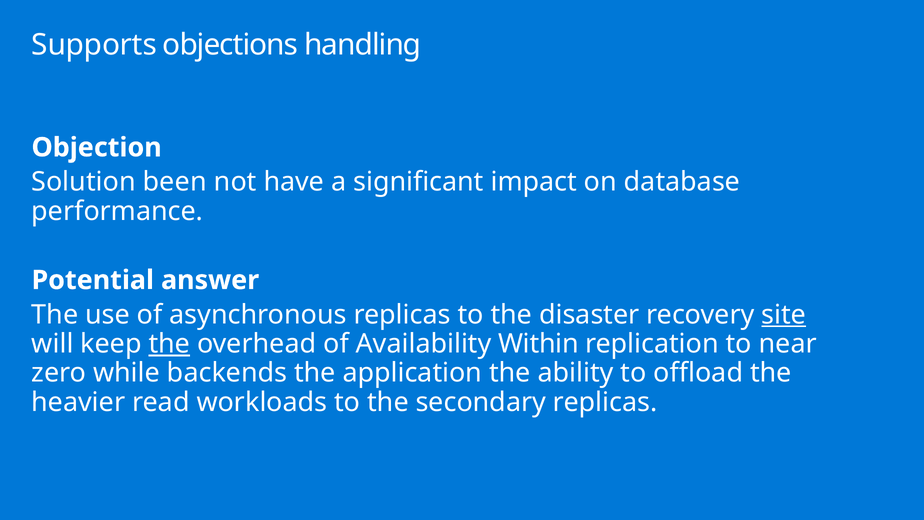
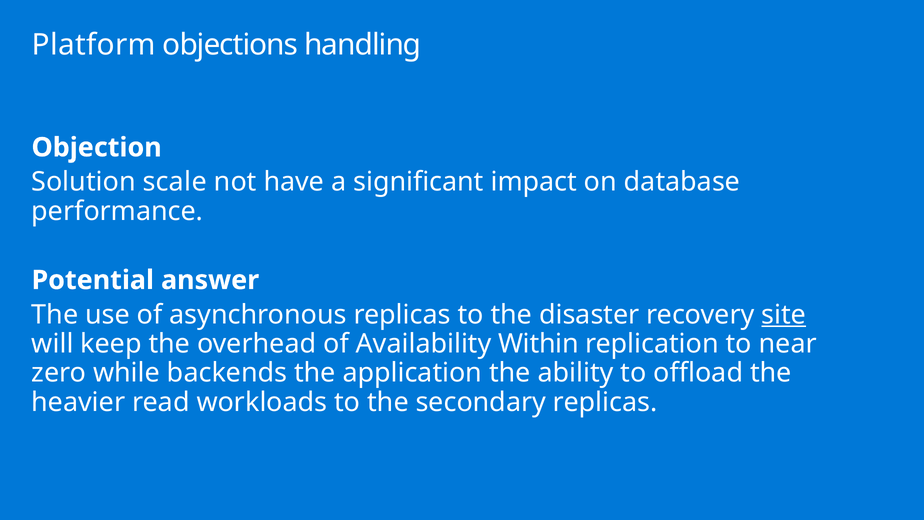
Supports: Supports -> Platform
been: been -> scale
the at (169, 344) underline: present -> none
